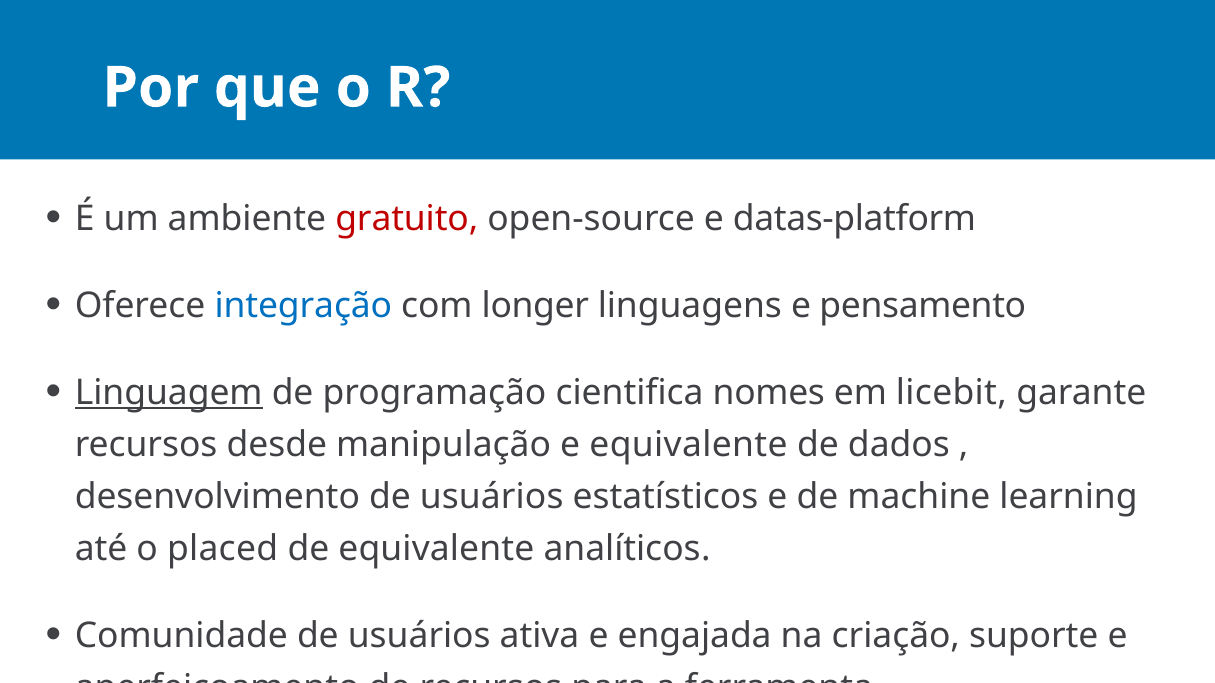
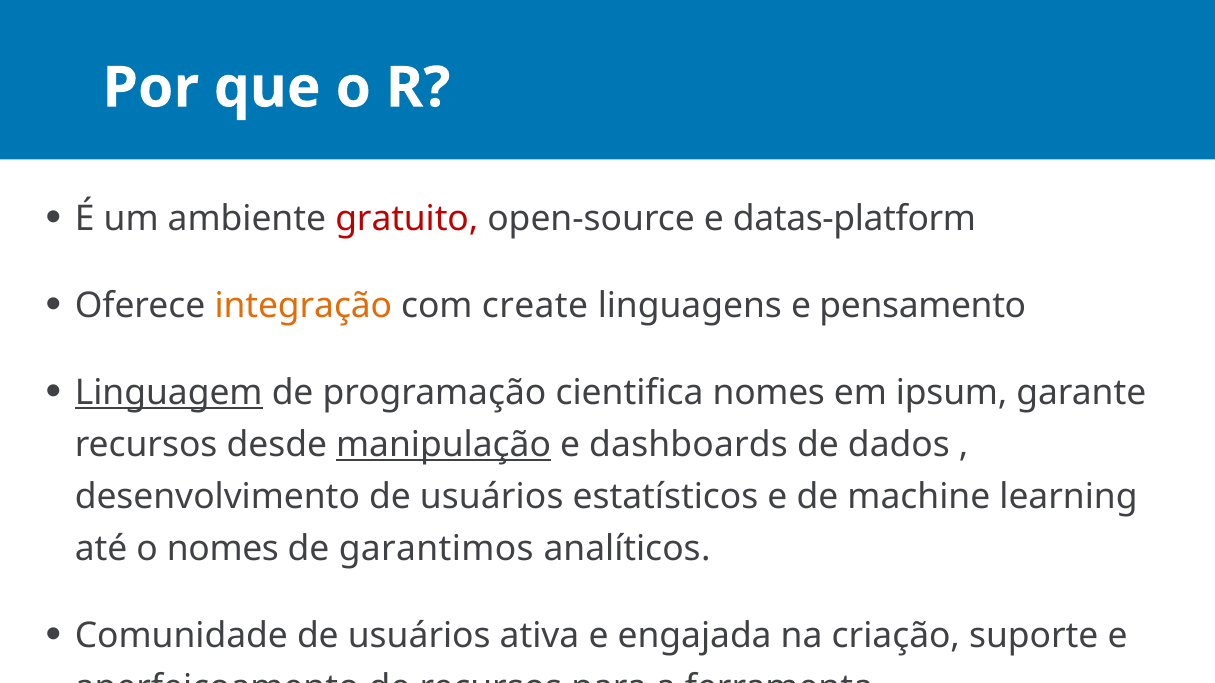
integração colour: blue -> orange
longer: longer -> create
licebit: licebit -> ipsum
manipulação underline: none -> present
e equivalente: equivalente -> dashboards
o placed: placed -> nomes
de equivalente: equivalente -> garantimos
